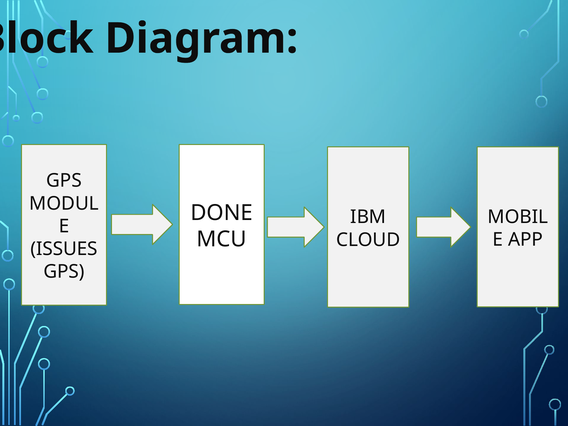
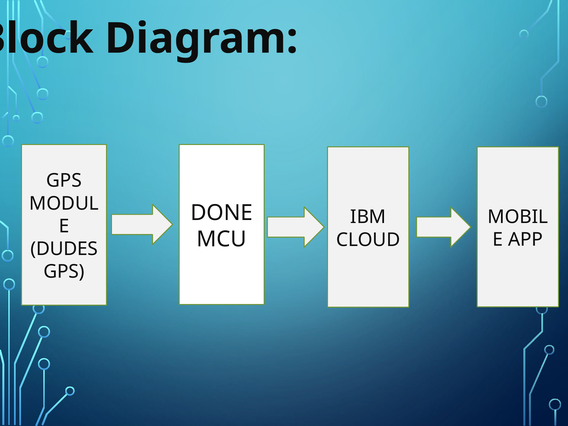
ISSUES: ISSUES -> DUDES
